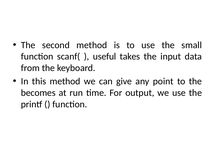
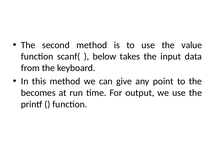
small: small -> value
useful: useful -> below
